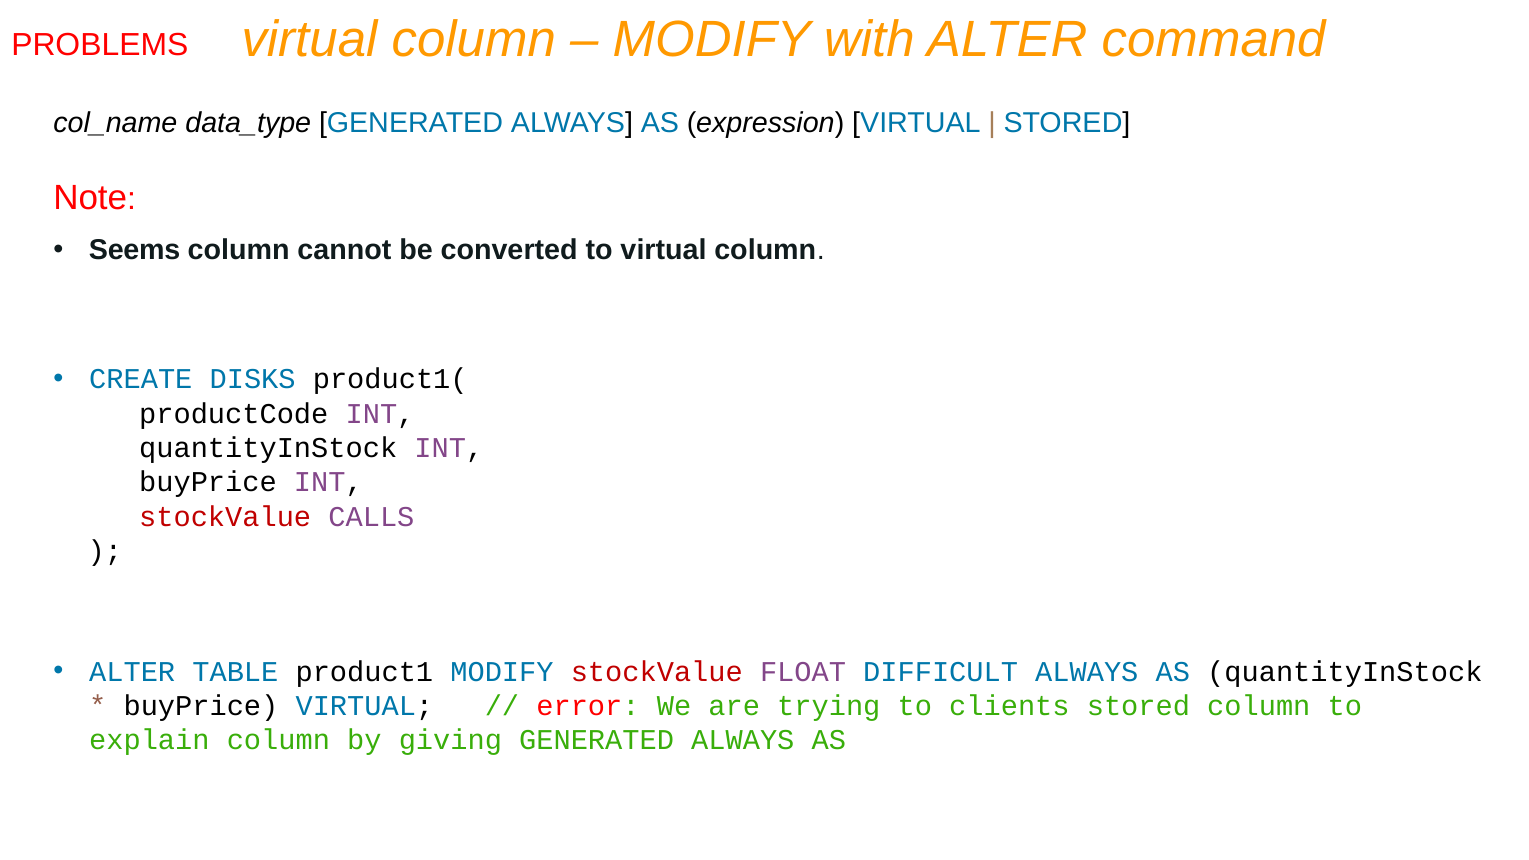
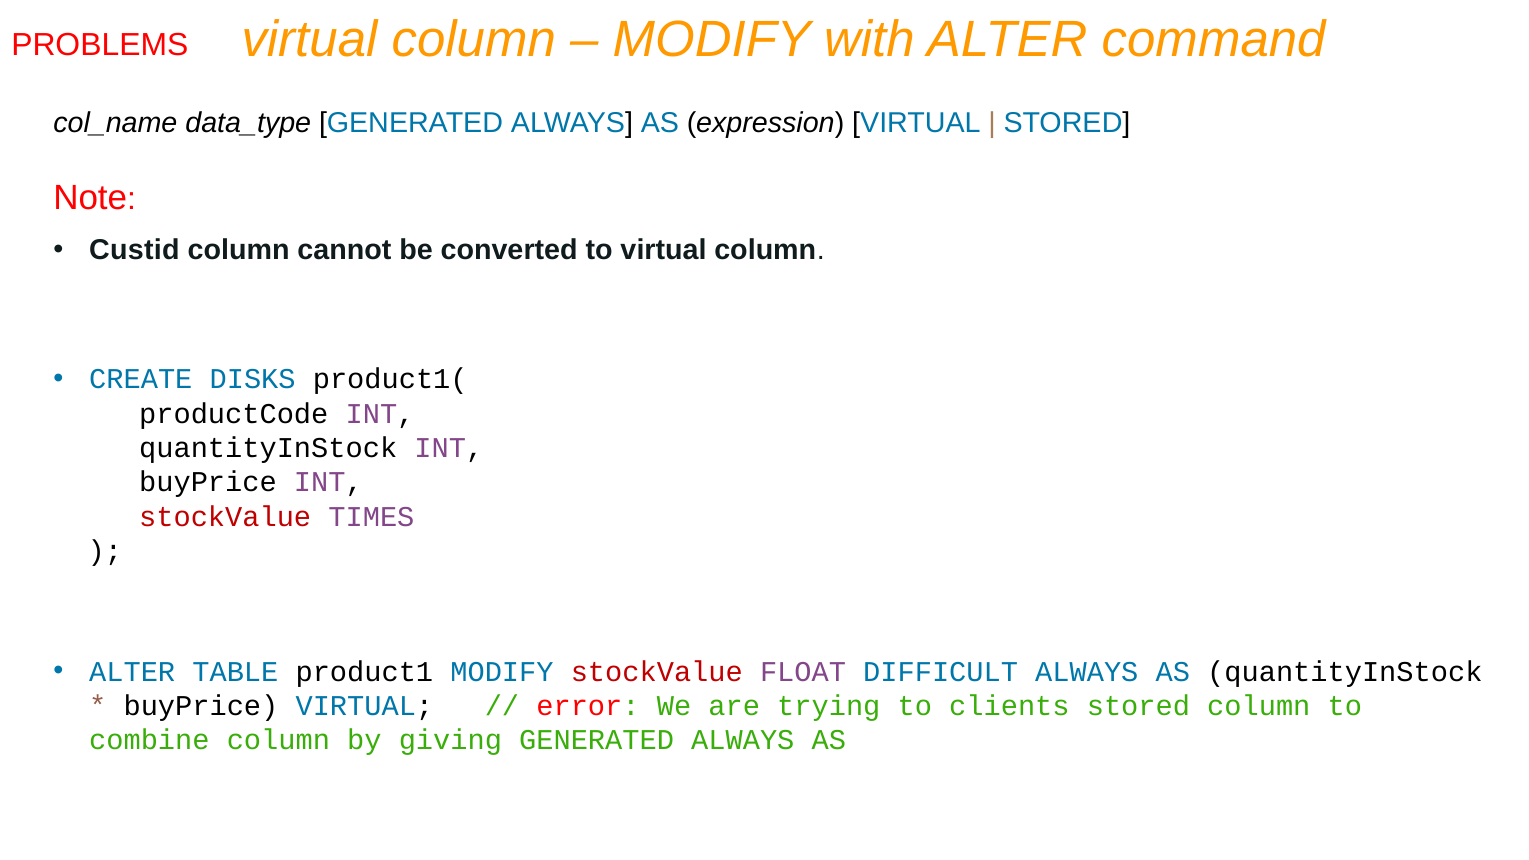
Seems: Seems -> Custid
CALLS: CALLS -> TIMES
explain: explain -> combine
